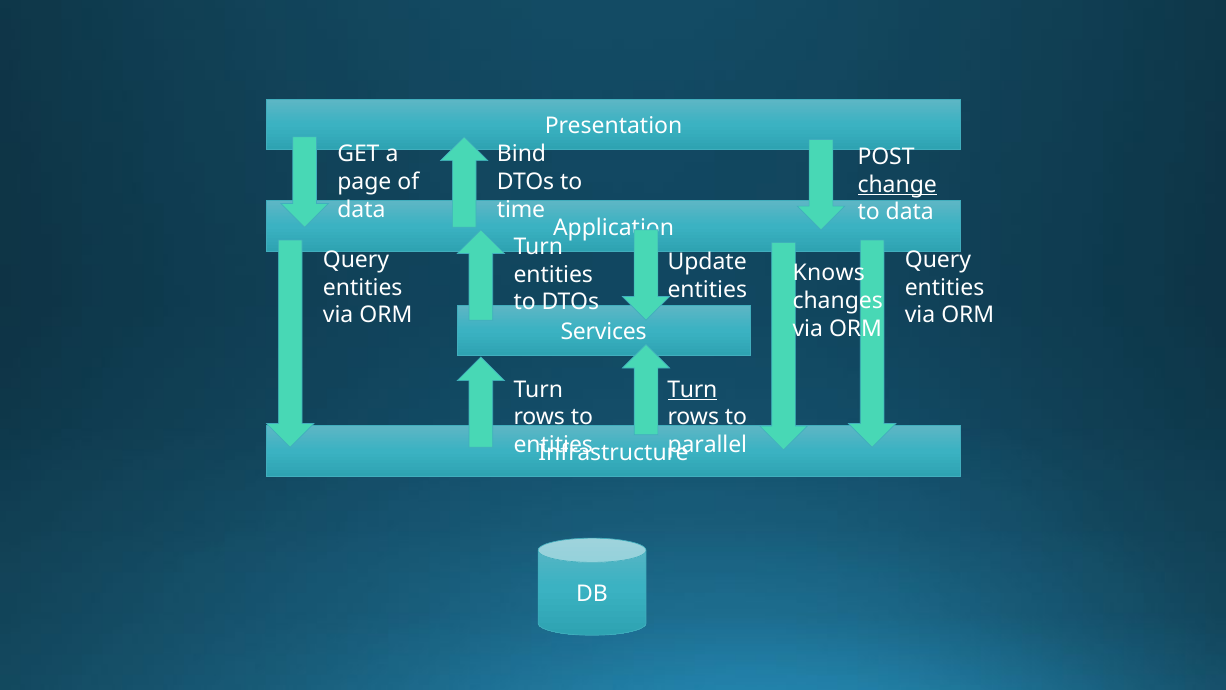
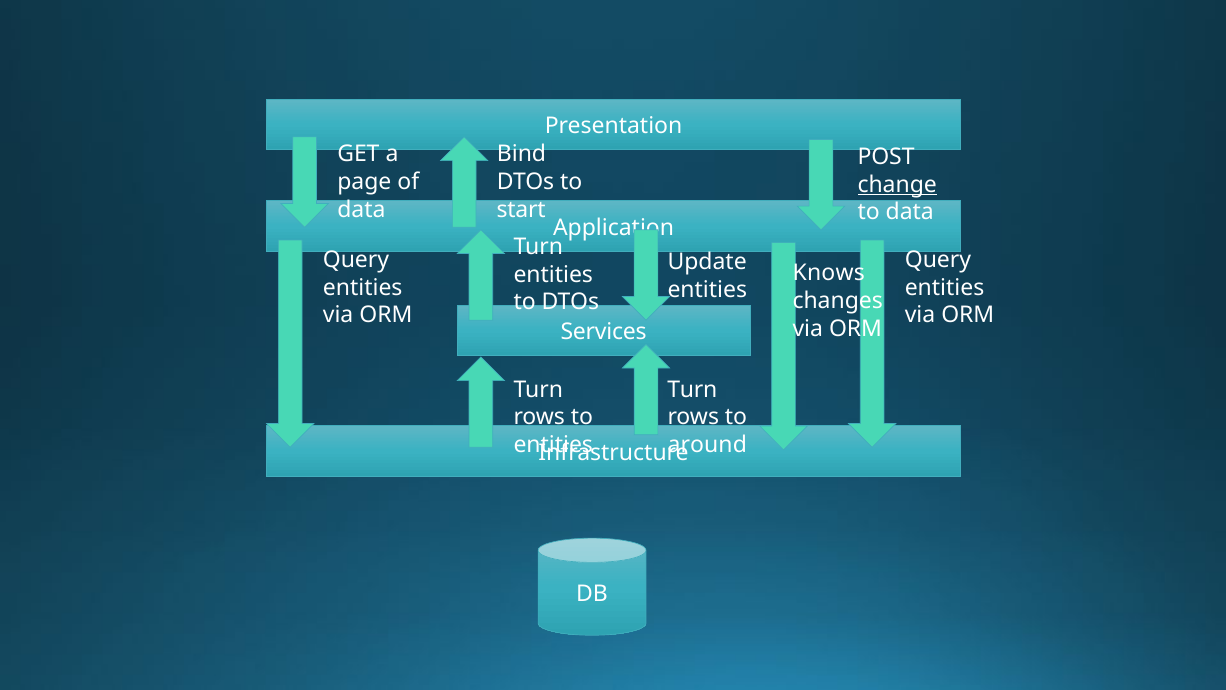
time: time -> start
Turn at (692, 389) underline: present -> none
parallel: parallel -> around
